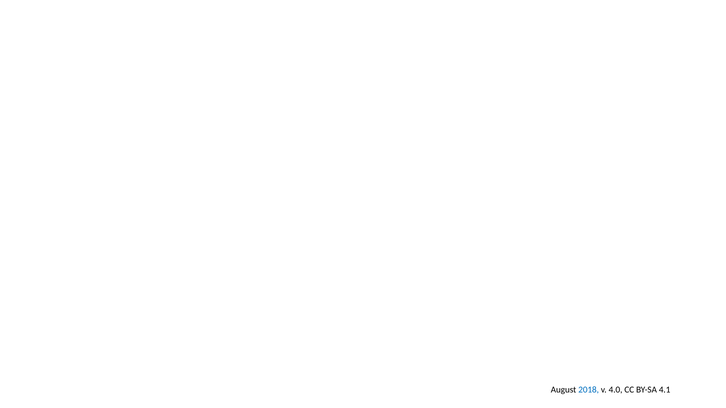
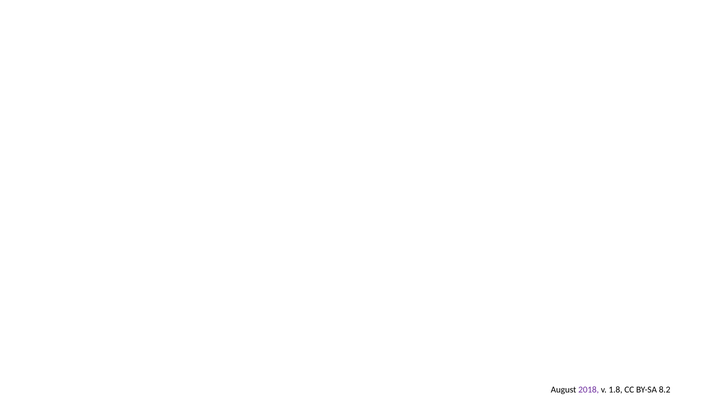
2018 colour: blue -> purple
4.0: 4.0 -> 1.8
4.1: 4.1 -> 8.2
